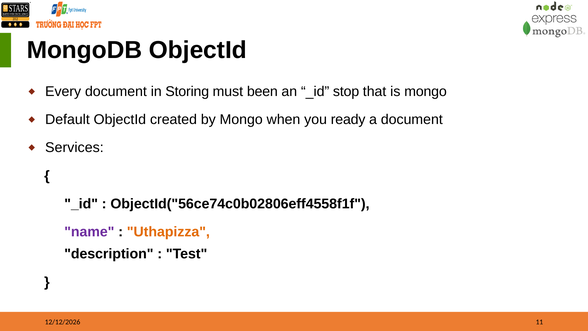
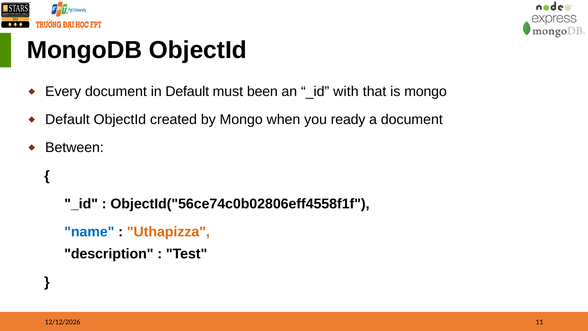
in Storing: Storing -> Default
stop: stop -> with
Services: Services -> Between
name colour: purple -> blue
